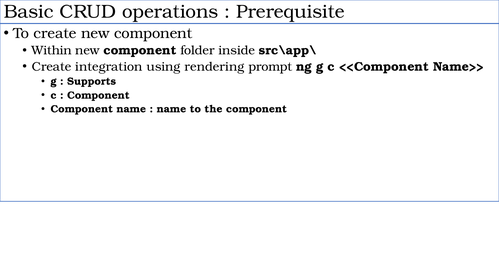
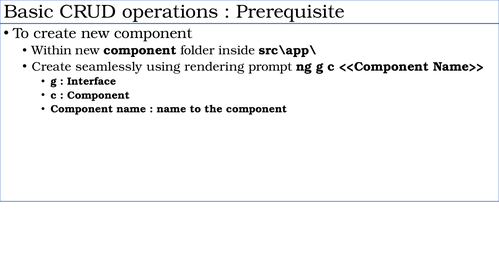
integration: integration -> seamlessly
Supports: Supports -> Interface
